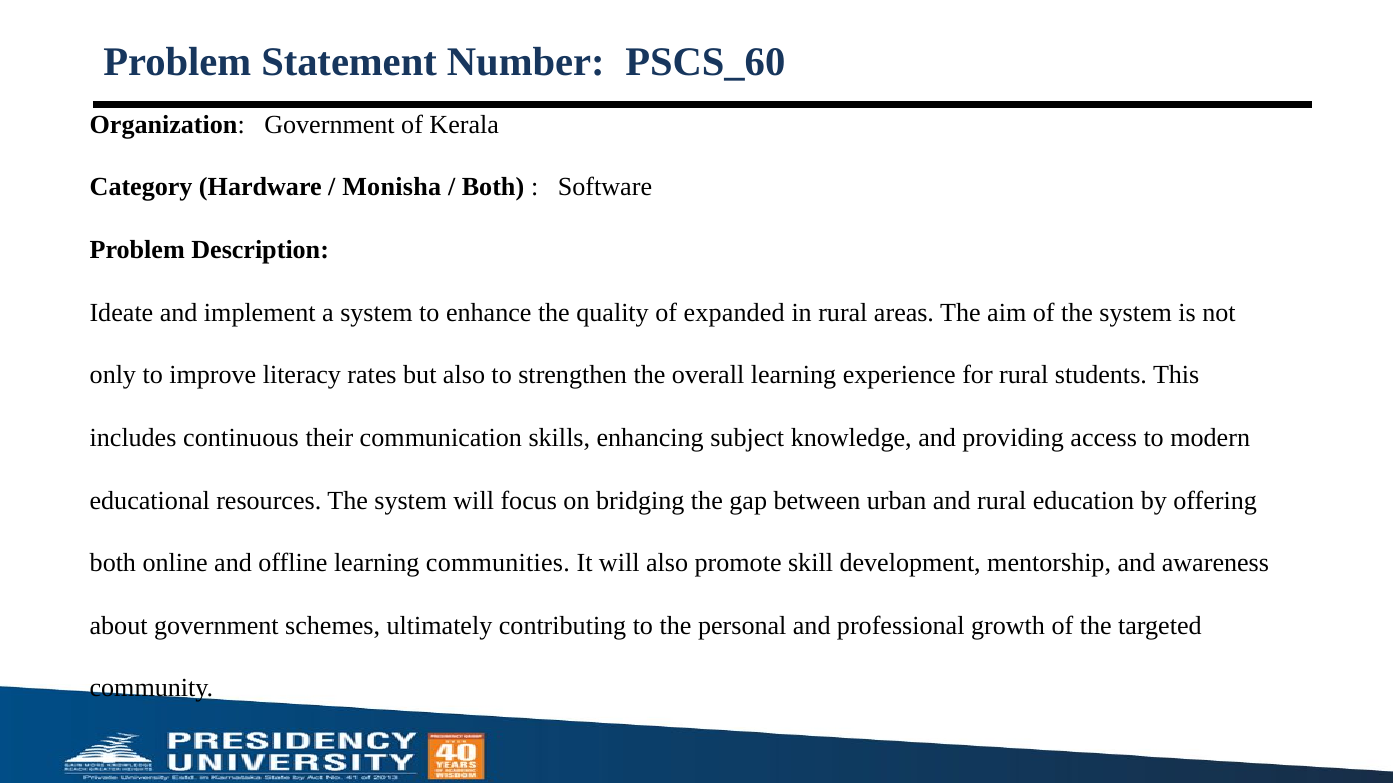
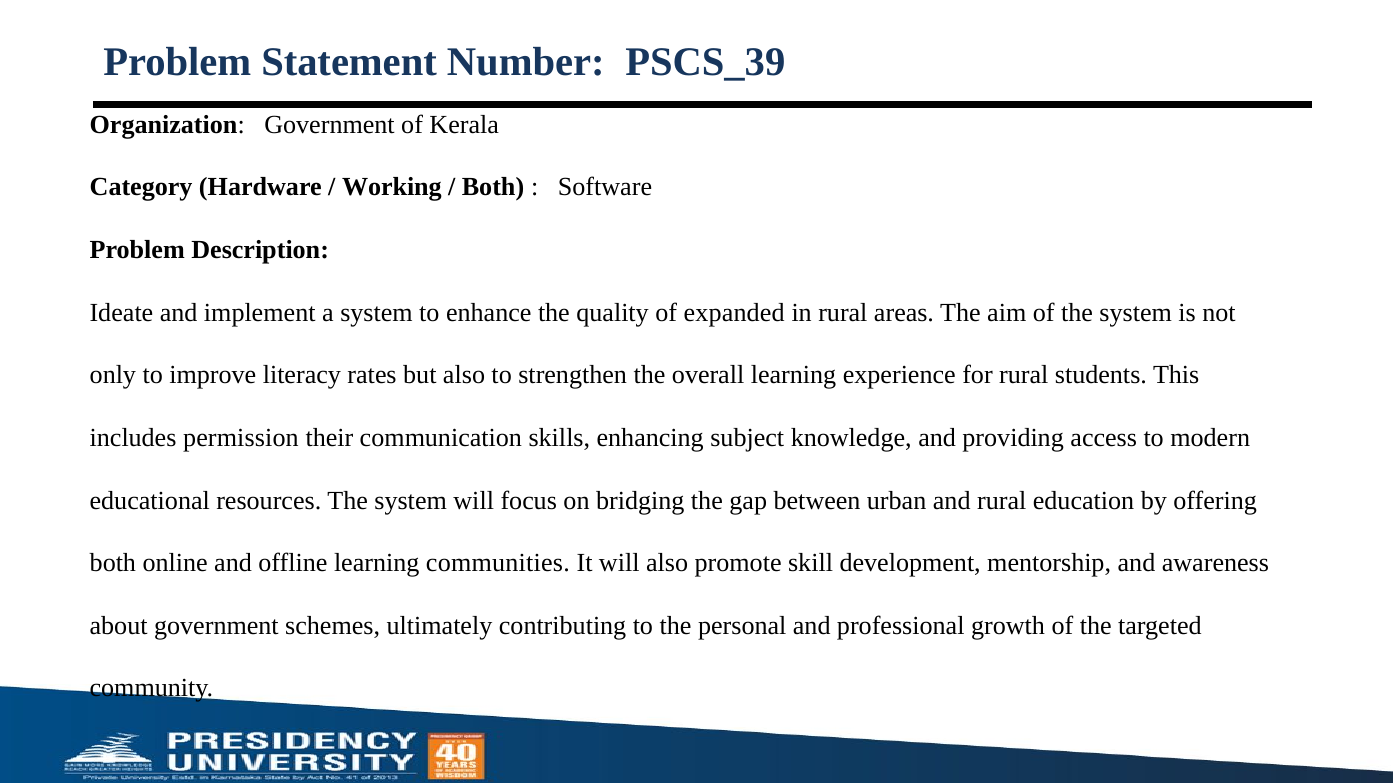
PSCS_60: PSCS_60 -> PSCS_39
Monisha: Monisha -> Working
continuous: continuous -> permission
